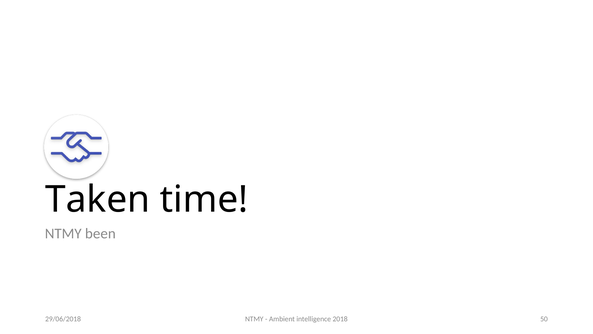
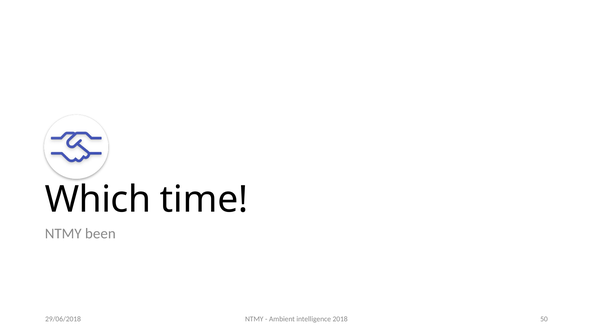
Taken: Taken -> Which
